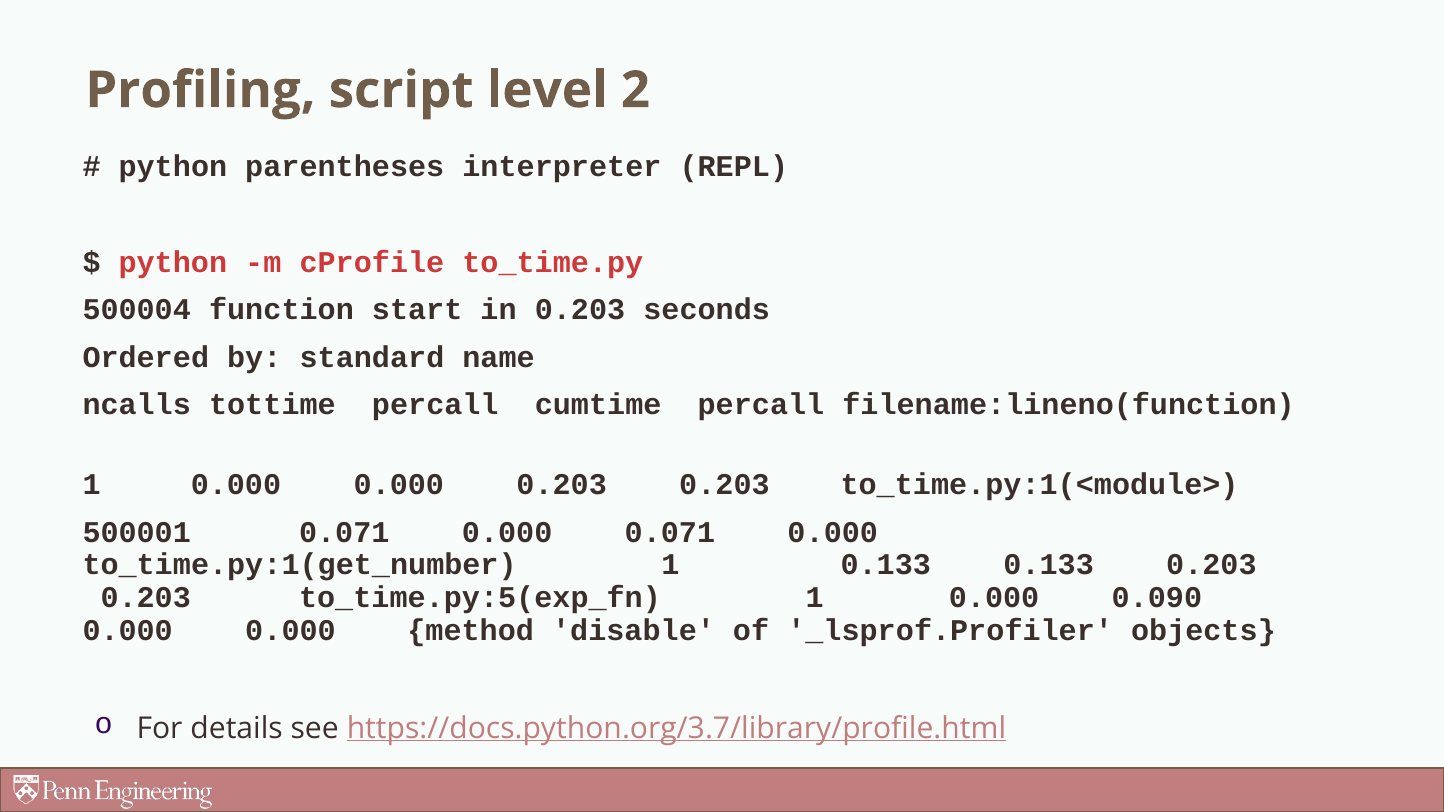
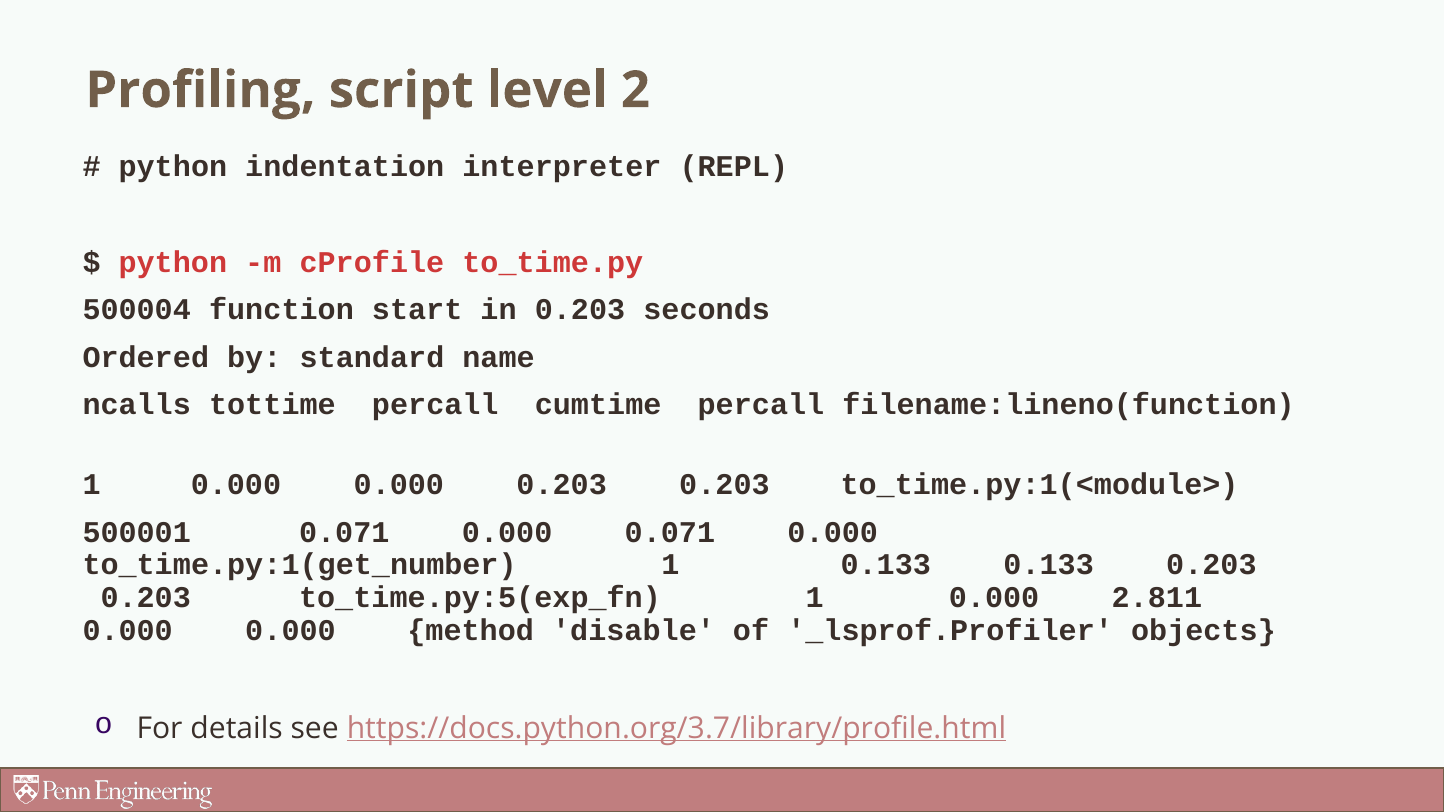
parentheses: parentheses -> indentation
0.090: 0.090 -> 2.811
